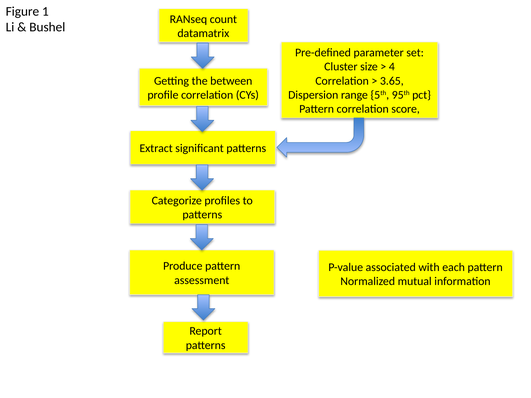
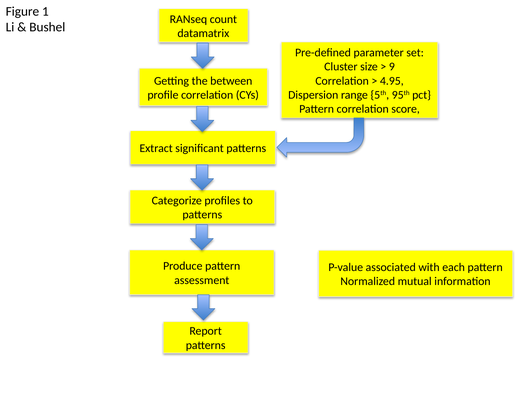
4: 4 -> 9
3.65: 3.65 -> 4.95
